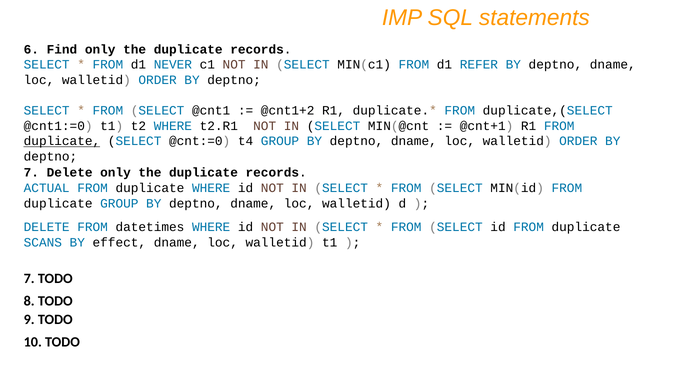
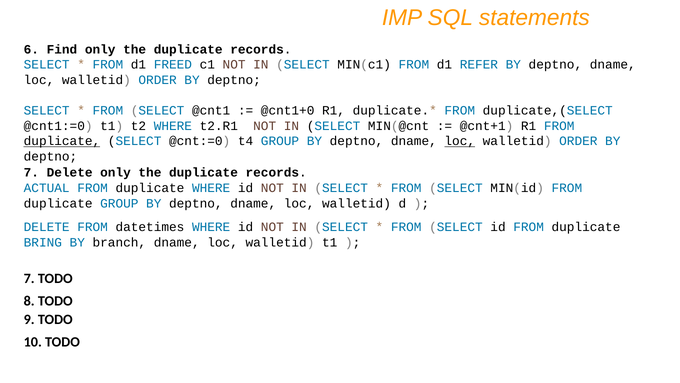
NEVER: NEVER -> FREED
@cnt1+2: @cnt1+2 -> @cnt1+0
loc at (460, 141) underline: none -> present
SCANS: SCANS -> BRING
effect: effect -> branch
